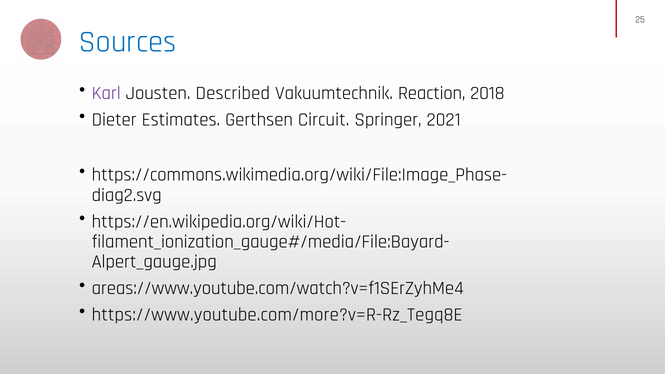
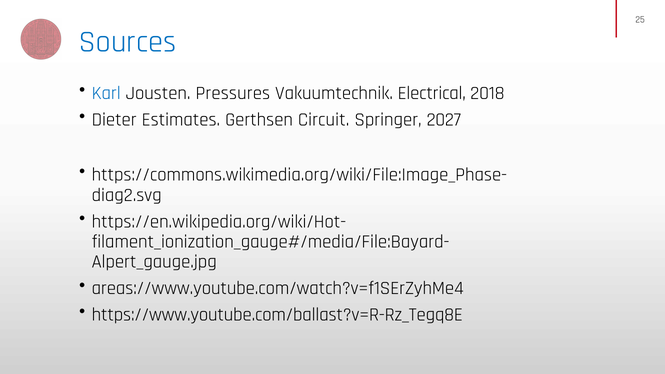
Karl colour: purple -> blue
Described: Described -> Pressures
Reaction: Reaction -> Electrical
2021: 2021 -> 2027
https://www.youtube.com/more?v=R-Rz_Tegq8E: https://www.youtube.com/more?v=R-Rz_Tegq8E -> https://www.youtube.com/ballast?v=R-Rz_Tegq8E
